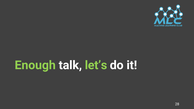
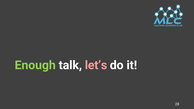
let’s colour: light green -> pink
